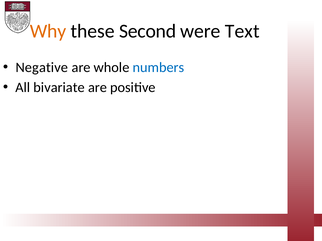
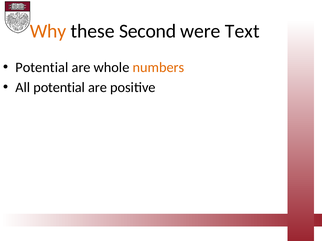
Negative at (42, 68): Negative -> Potential
numbers colour: blue -> orange
All bivariate: bivariate -> potential
